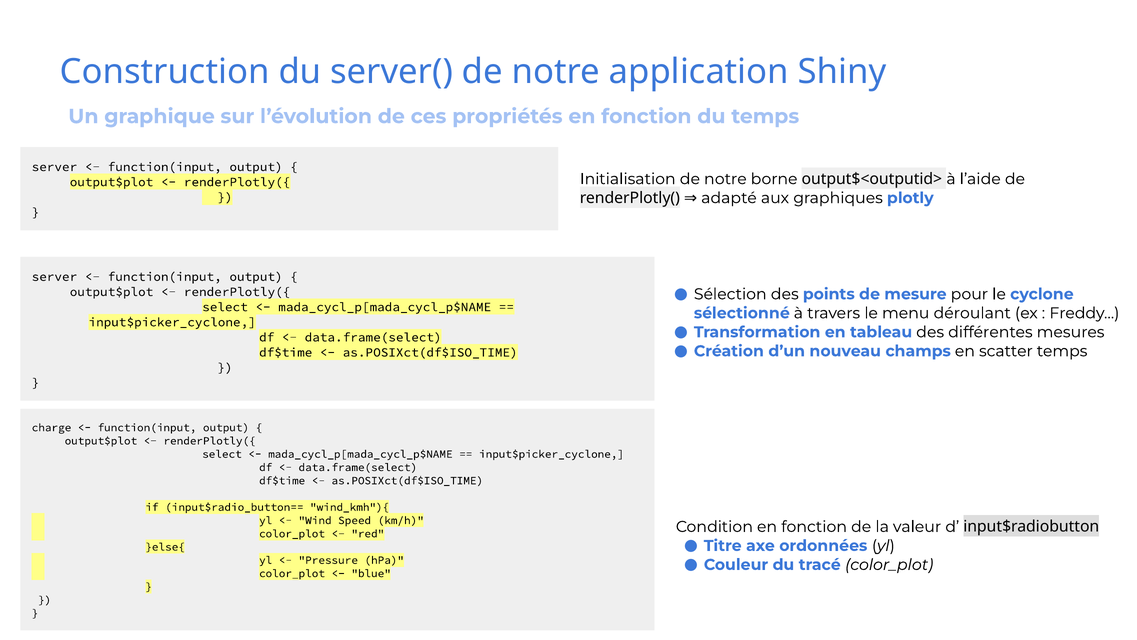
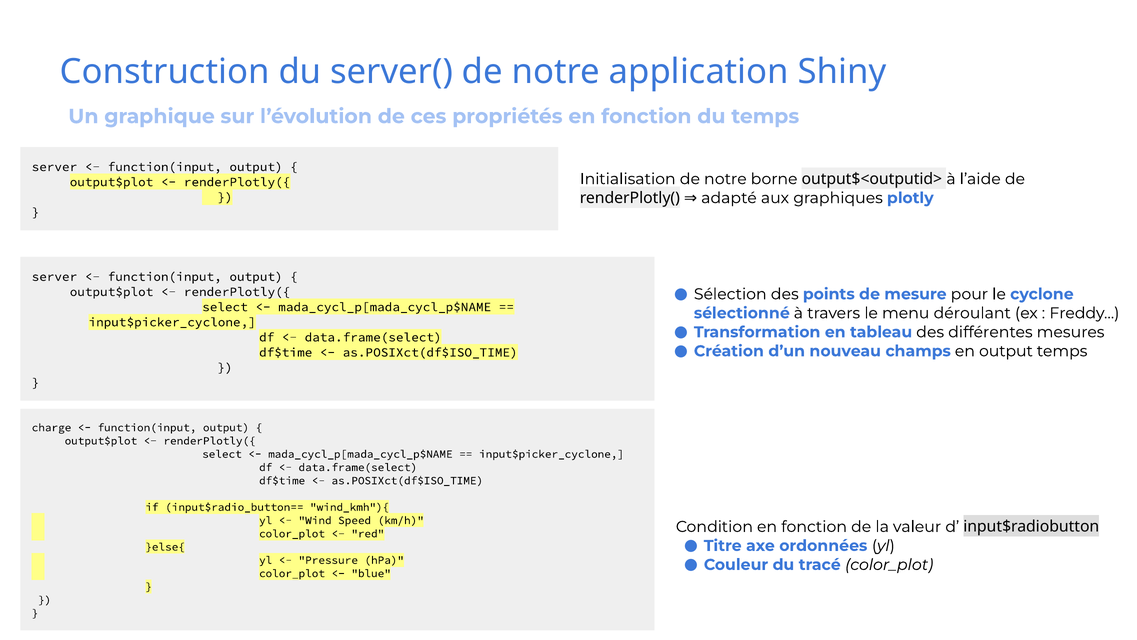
en scatter: scatter -> output
